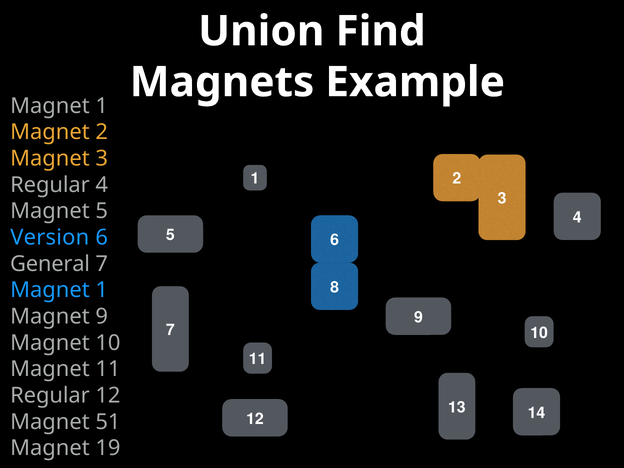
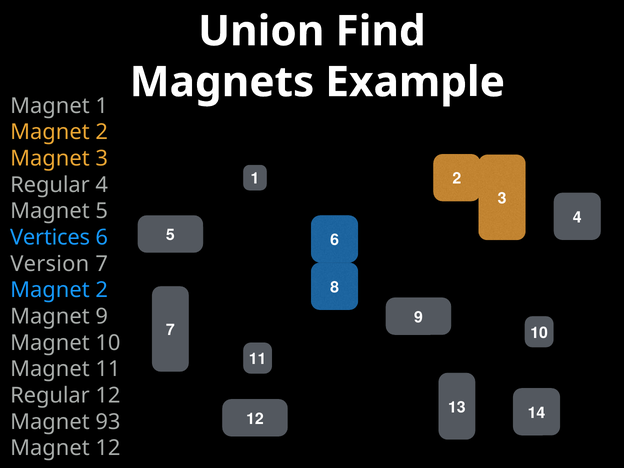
Version: Version -> Vertices
General: General -> Version
1 at (102, 290): 1 -> 2
51: 51 -> 93
Magnet 19: 19 -> 12
